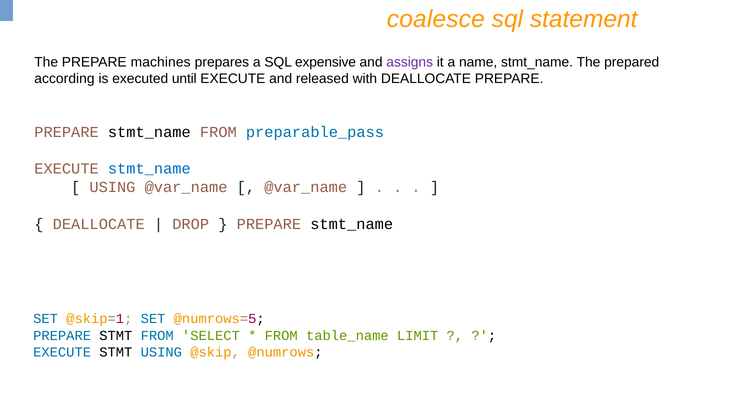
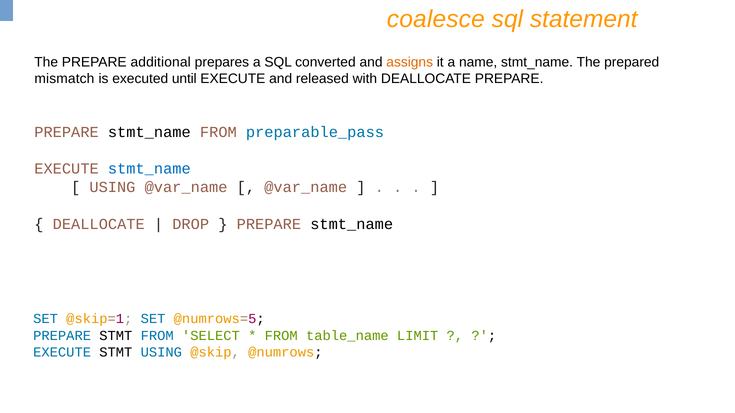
machines: machines -> additional
expensive: expensive -> converted
assigns colour: purple -> orange
according: according -> mismatch
